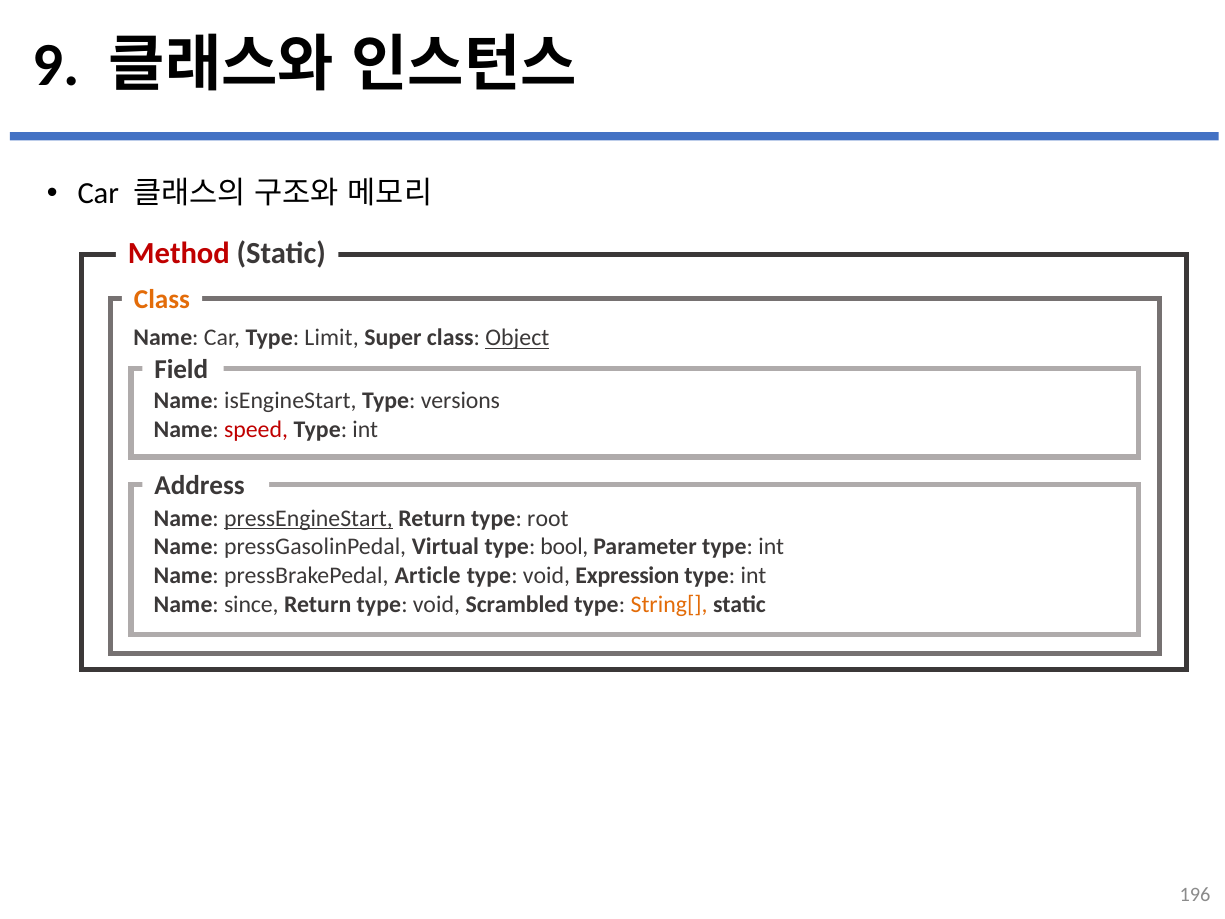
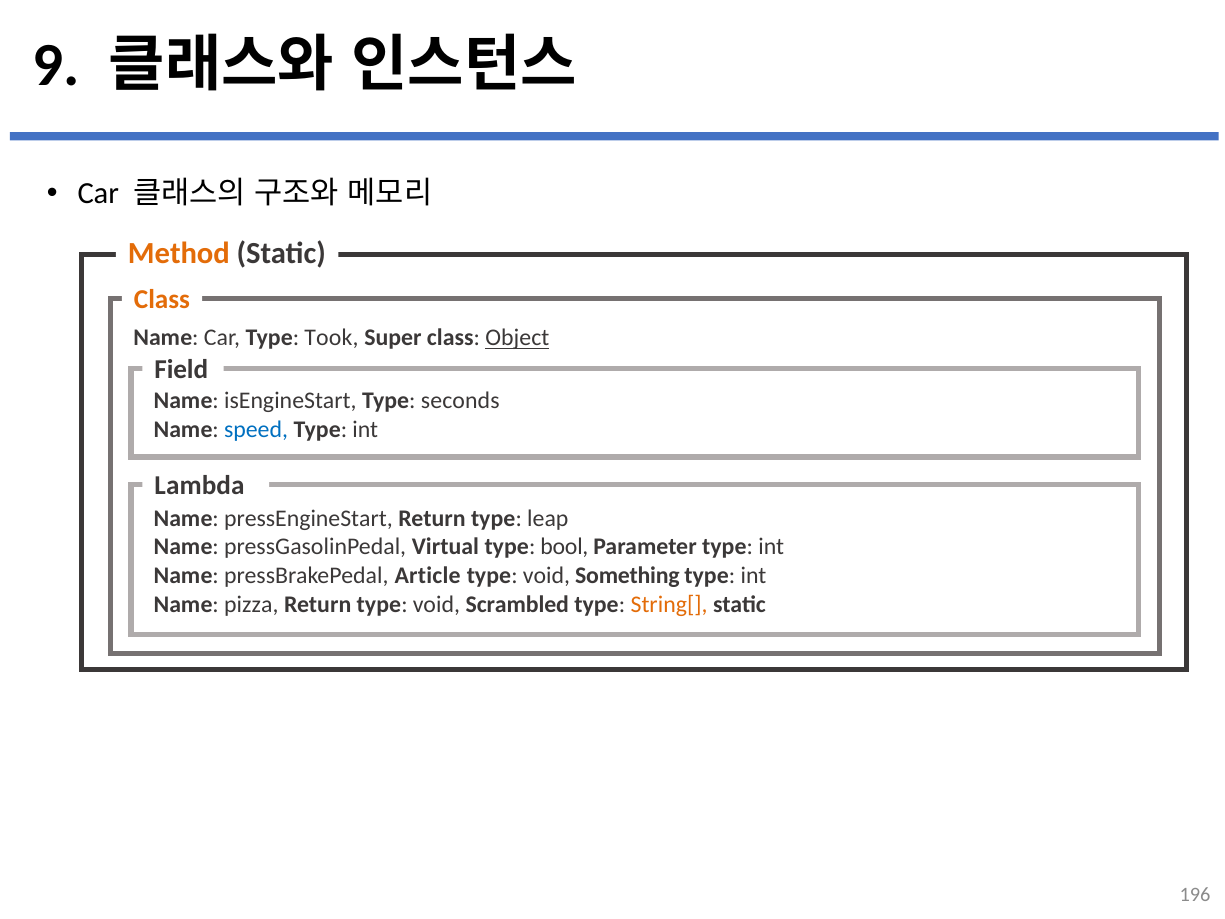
Method colour: red -> orange
Limit: Limit -> Took
versions: versions -> seconds
speed colour: red -> blue
Address: Address -> Lambda
pressEngineStart underline: present -> none
root: root -> leap
Expression: Expression -> Something
since: since -> pizza
